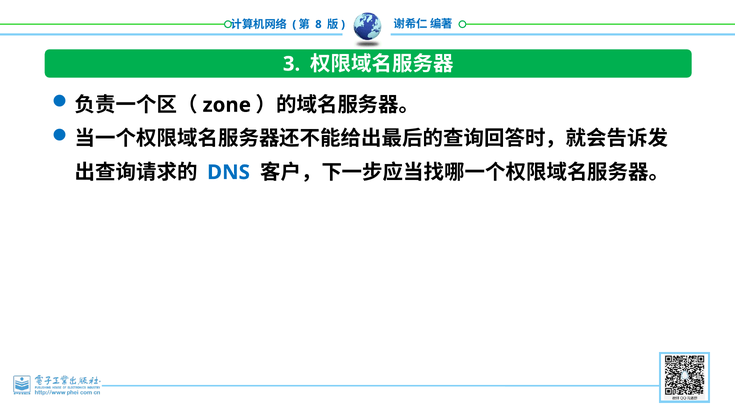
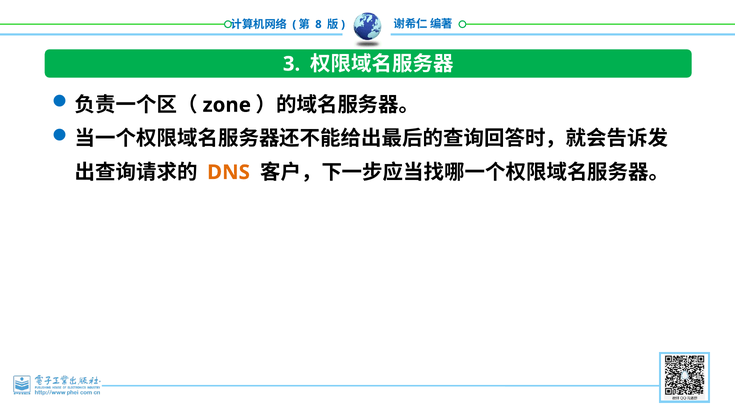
DNS colour: blue -> orange
